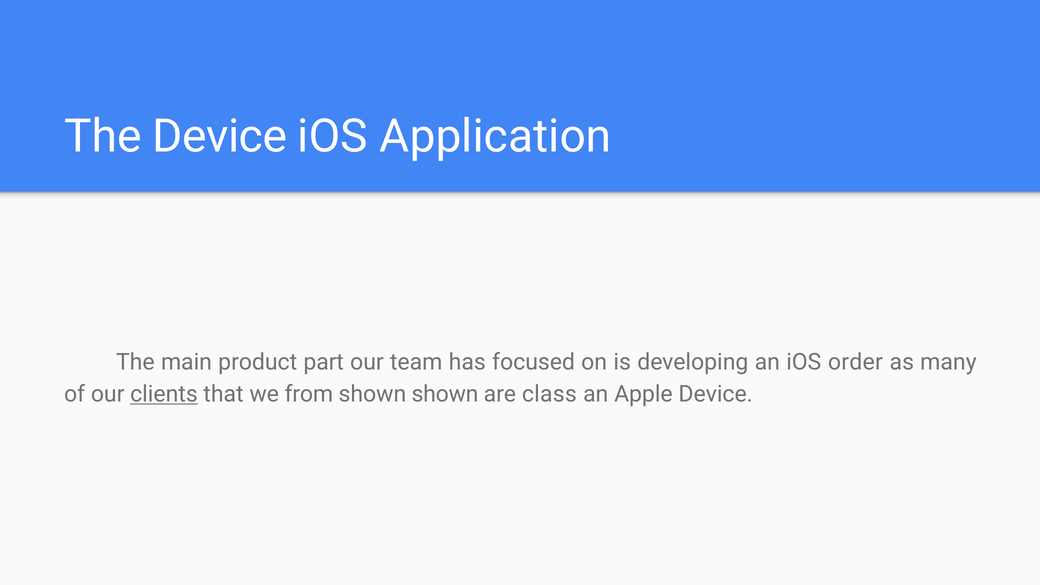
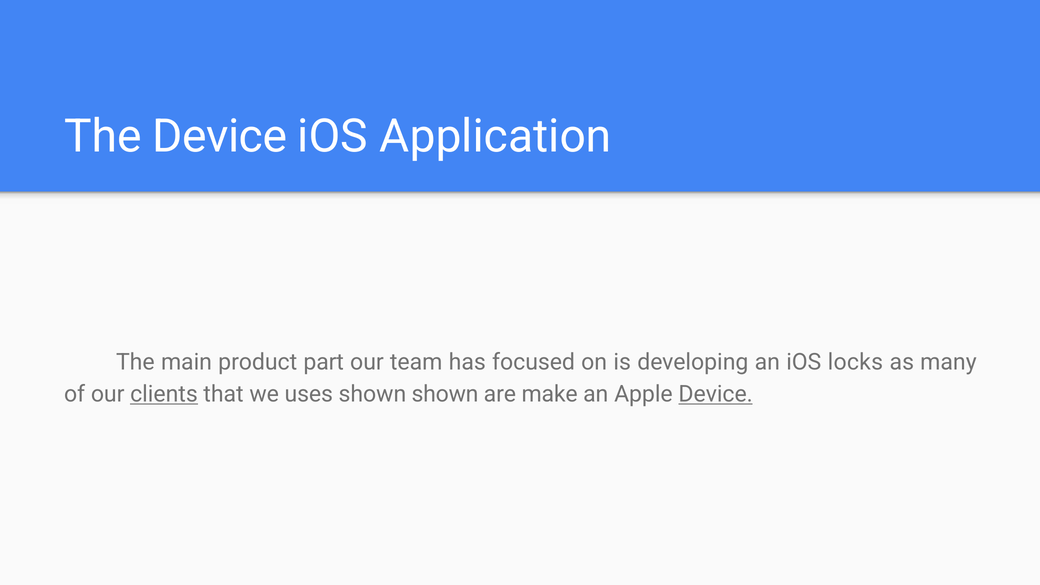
order: order -> locks
from: from -> uses
class: class -> make
Device at (716, 394) underline: none -> present
